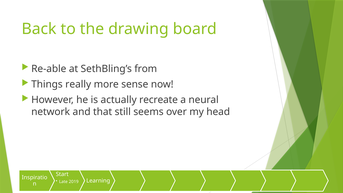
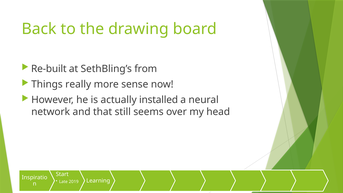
Re-able: Re-able -> Re-built
recreate: recreate -> installed
